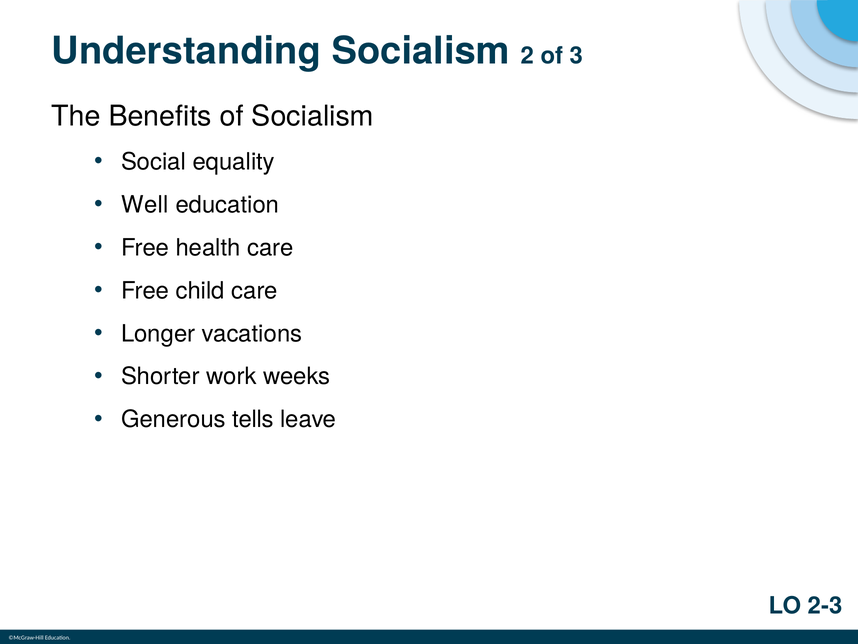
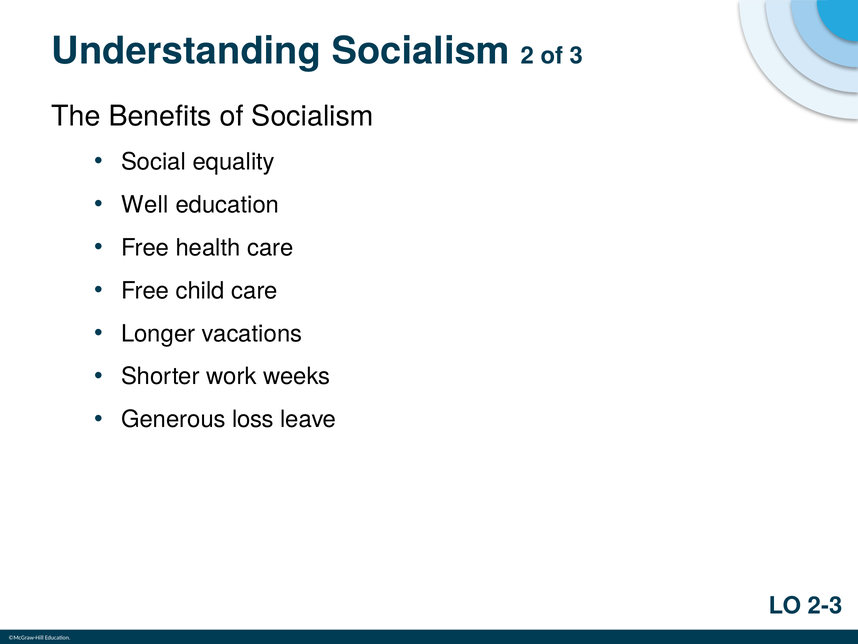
tells: tells -> loss
